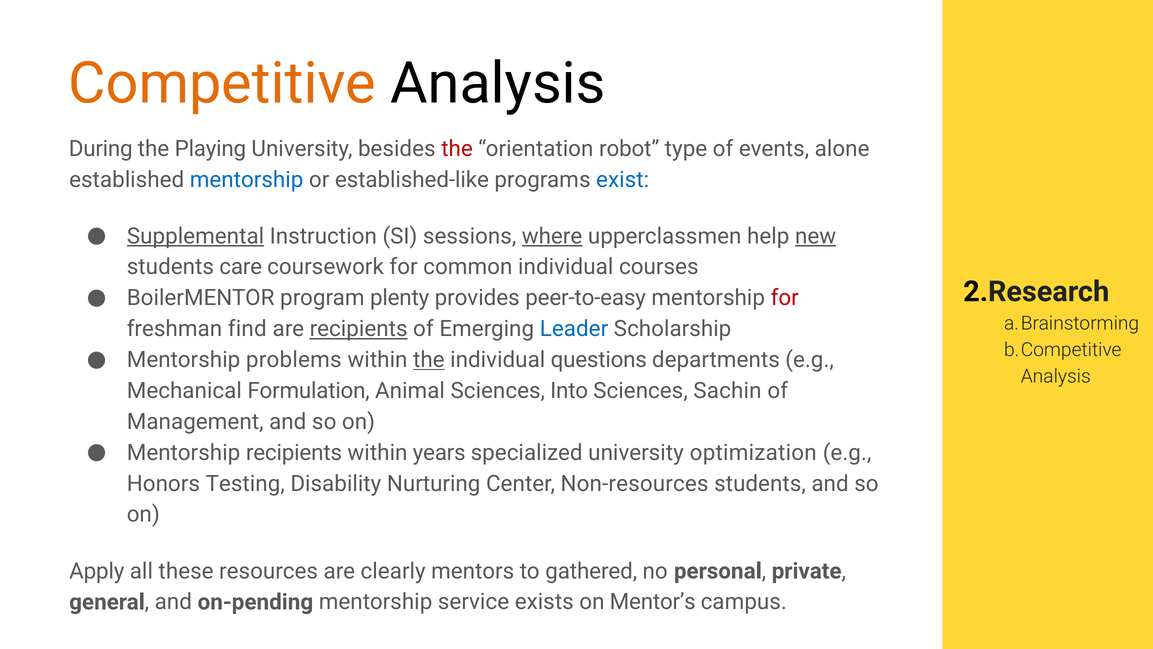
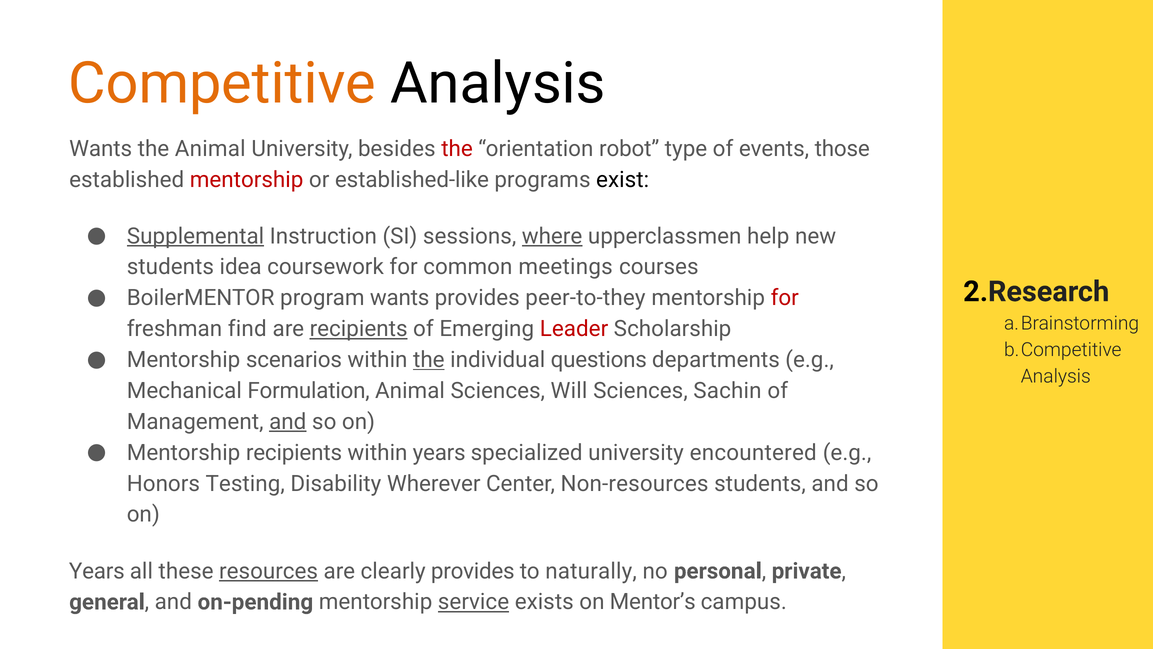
During at (101, 149): During -> Wants
the Playing: Playing -> Animal
alone: alone -> those
mentorship at (247, 179) colour: blue -> red
exist colour: blue -> black
new underline: present -> none
care: care -> idea
common individual: individual -> meetings
program plenty: plenty -> wants
peer-to-easy: peer-to-easy -> peer-to-they
Leader colour: blue -> red
problems: problems -> scenarios
Into: Into -> Will
and at (288, 421) underline: none -> present
optimization: optimization -> encountered
Nurturing: Nurturing -> Wherever
Apply at (97, 571): Apply -> Years
resources underline: none -> present
clearly mentors: mentors -> provides
gathered: gathered -> naturally
service underline: none -> present
